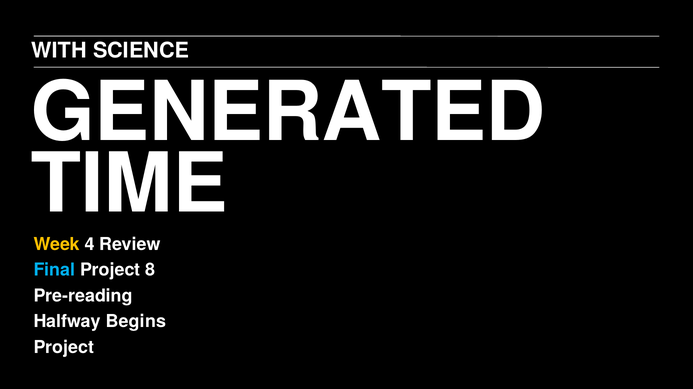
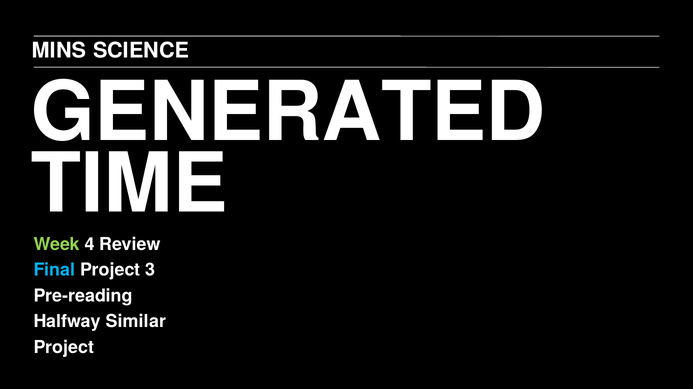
WITH: WITH -> MINS
Week colour: yellow -> light green
8: 8 -> 3
Begins: Begins -> Similar
